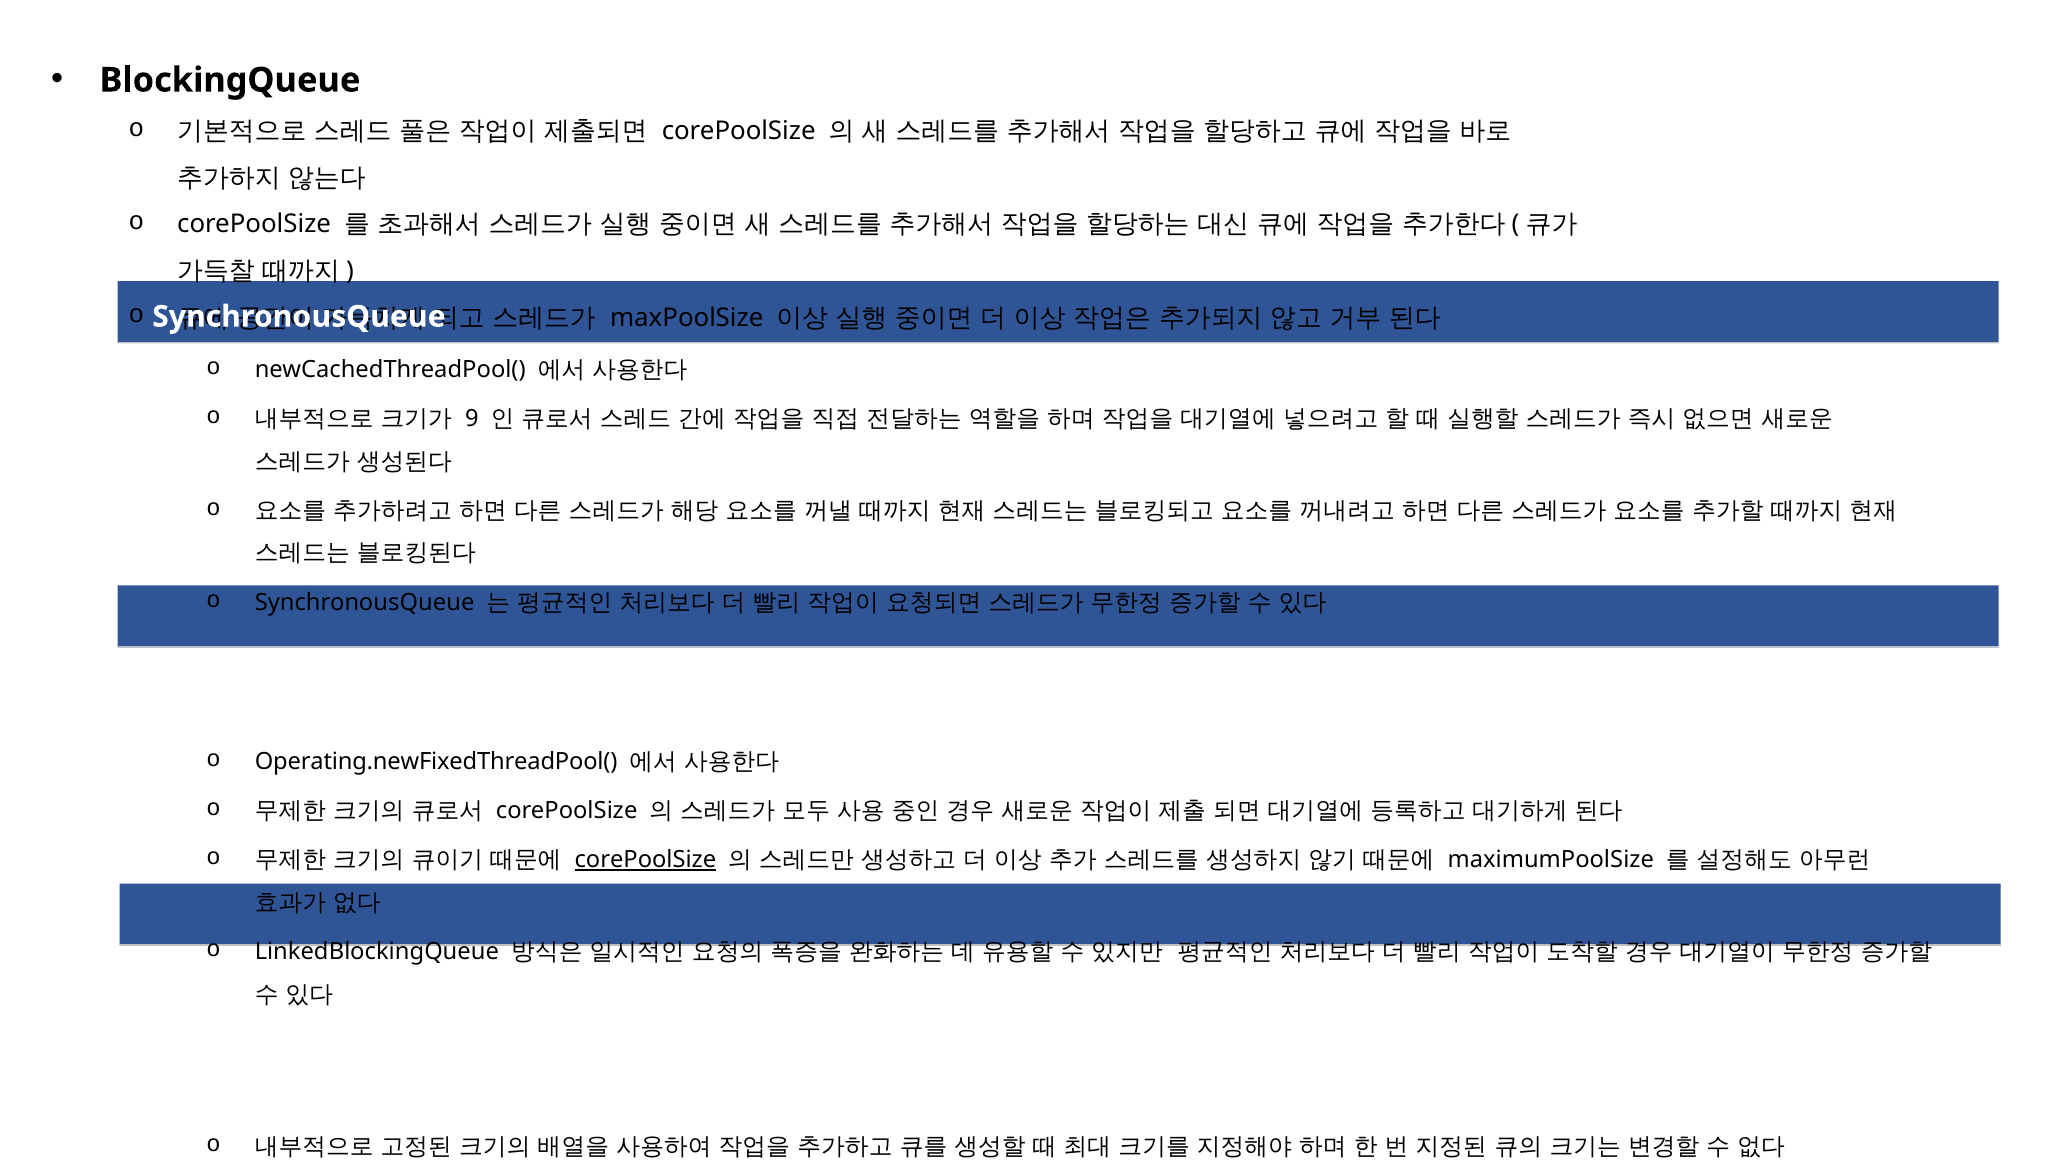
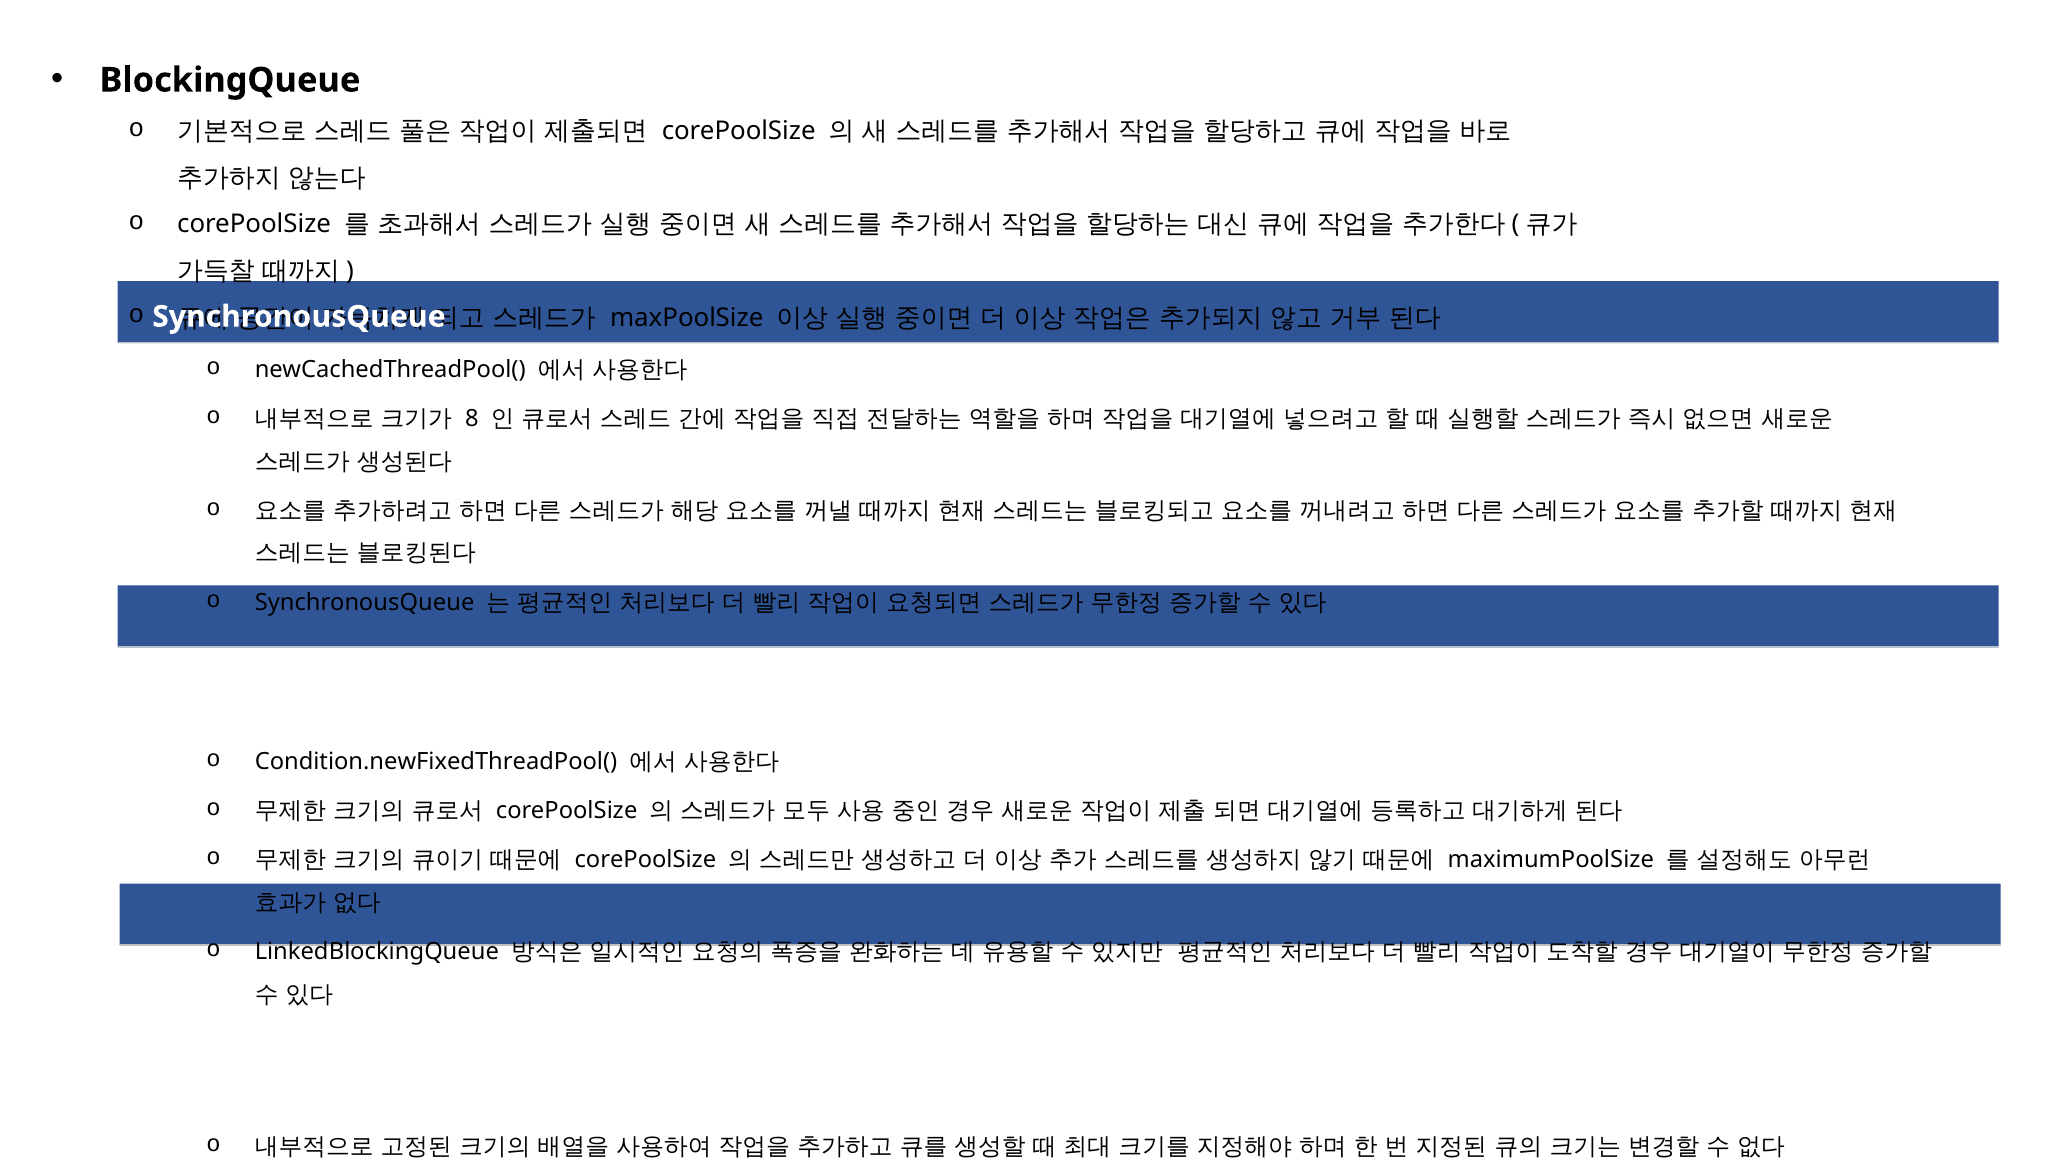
9: 9 -> 8
Operating.newFixedThreadPool(: Operating.newFixedThreadPool( -> Condition.newFixedThreadPool(
corePoolSize at (645, 860) underline: present -> none
